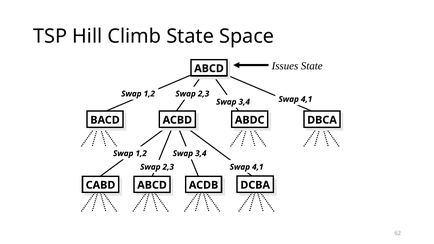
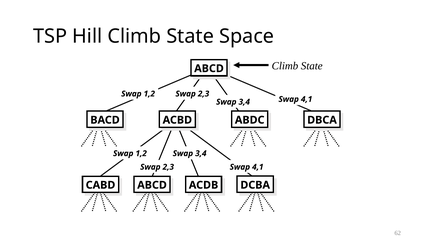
Issues at (285, 66): Issues -> Climb
